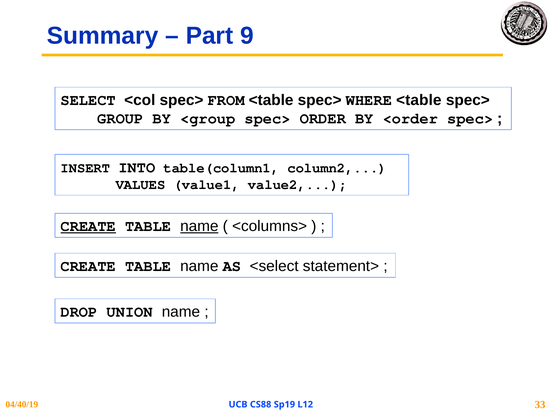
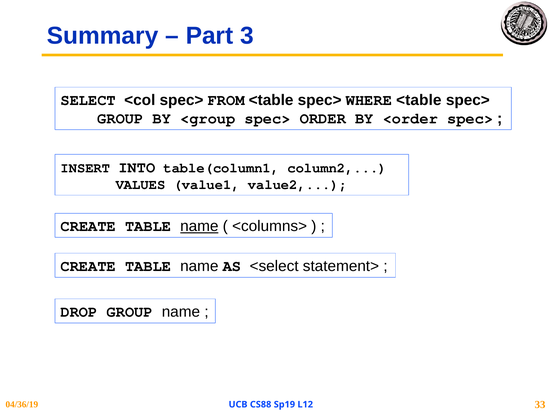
9: 9 -> 3
CREATE at (88, 226) underline: present -> none
DROP UNION: UNION -> GROUP
04/40/19: 04/40/19 -> 04/36/19
